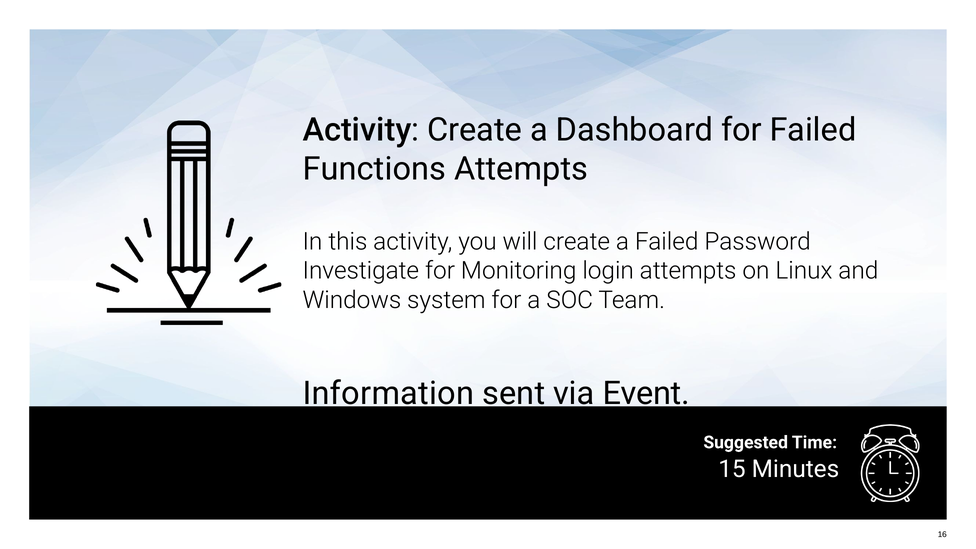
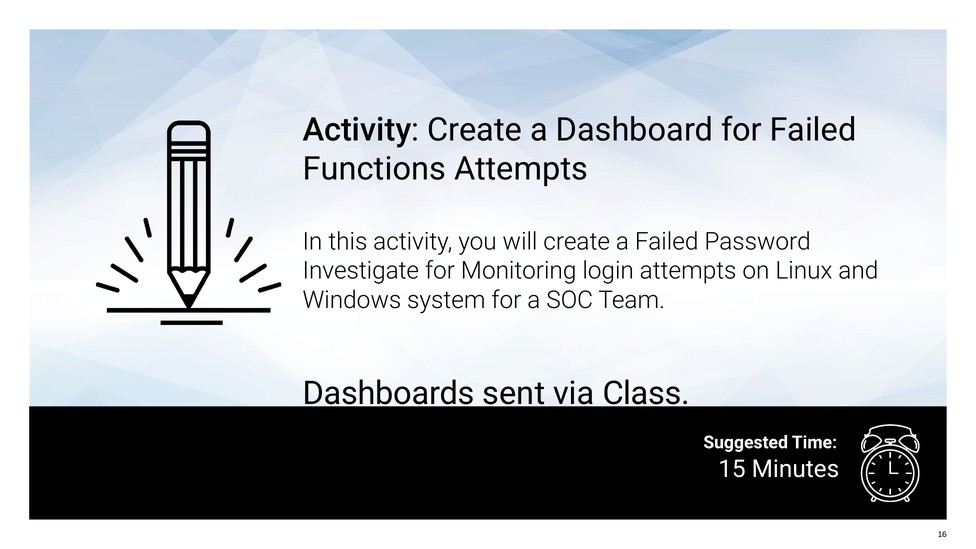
Information: Information -> Dashboards
Event: Event -> Class
